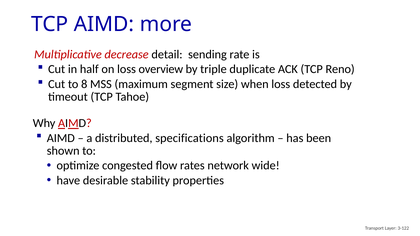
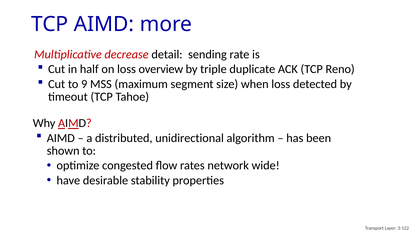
8: 8 -> 9
specifications: specifications -> unidirectional
